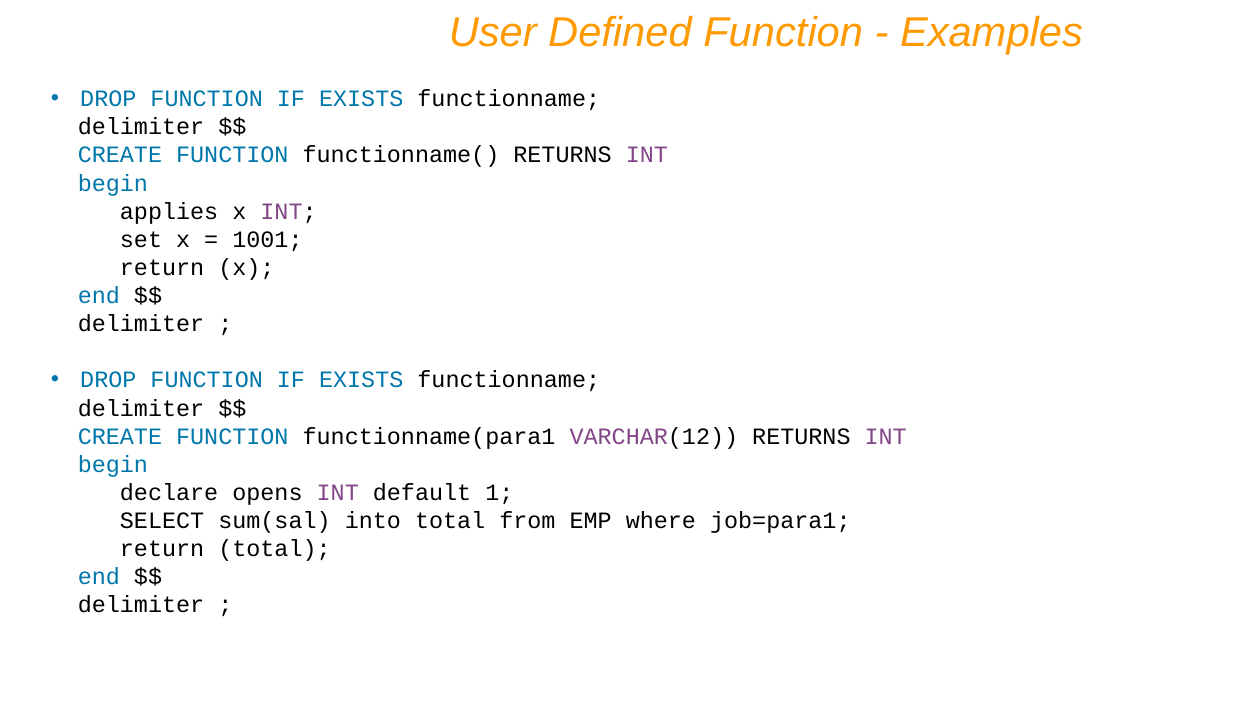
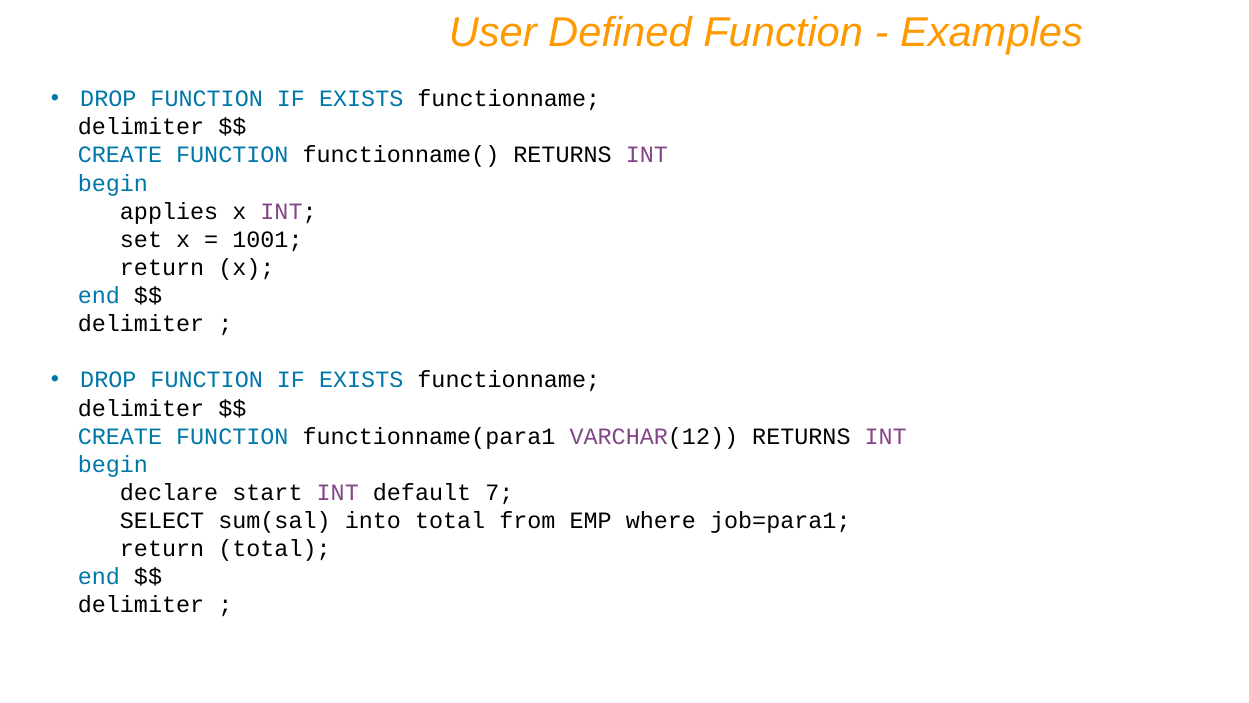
opens: opens -> start
1: 1 -> 7
